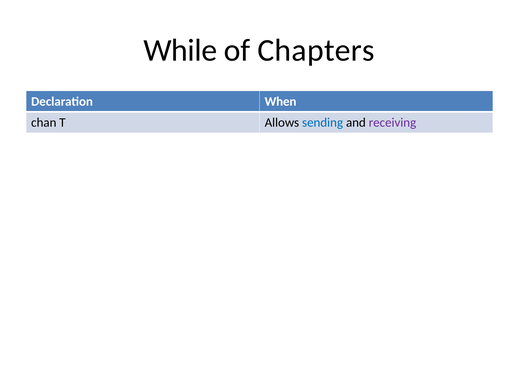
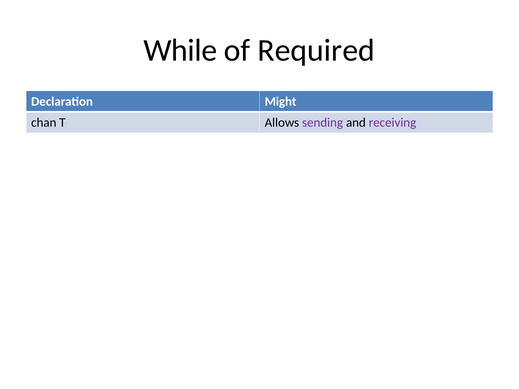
Chapters: Chapters -> Required
When: When -> Might
sending colour: blue -> purple
